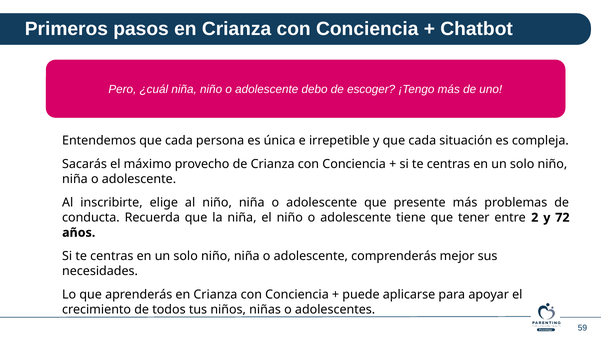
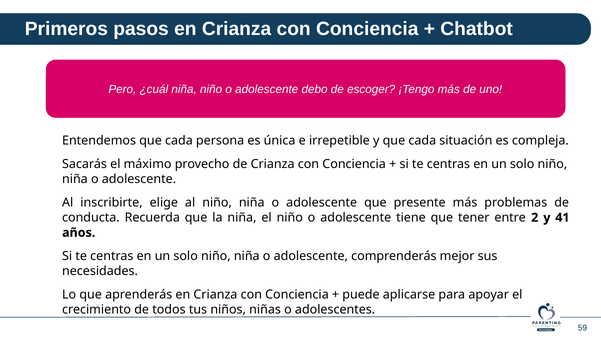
72: 72 -> 41
